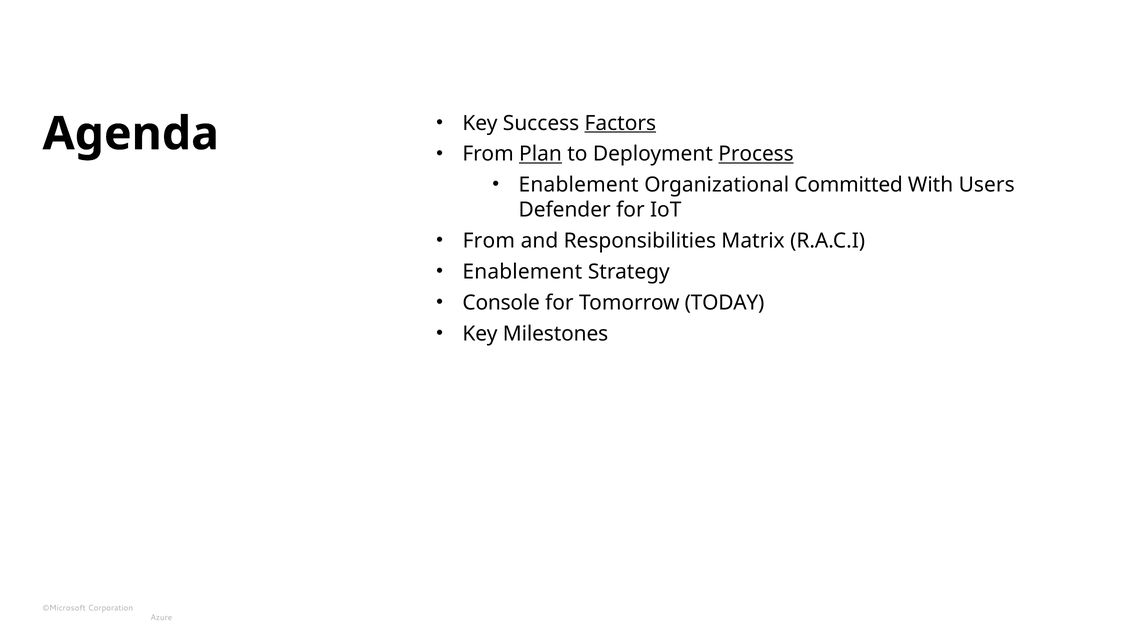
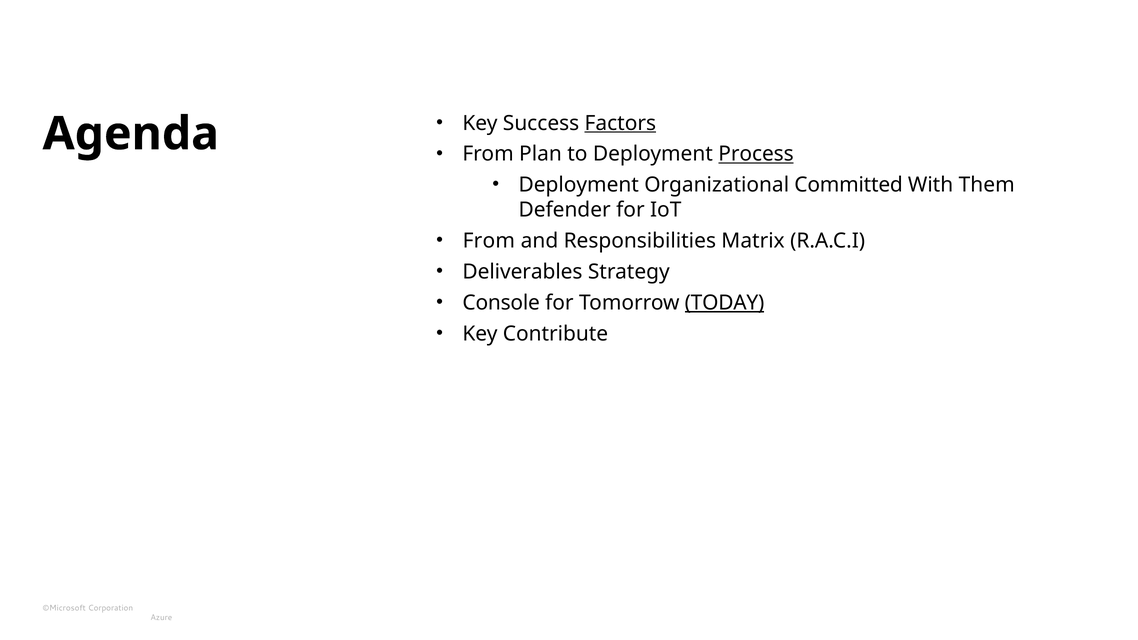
Plan underline: present -> none
Enablement at (579, 185): Enablement -> Deployment
Users: Users -> Them
Enablement at (522, 272): Enablement -> Deliverables
TODAY underline: none -> present
Milestones: Milestones -> Contribute
